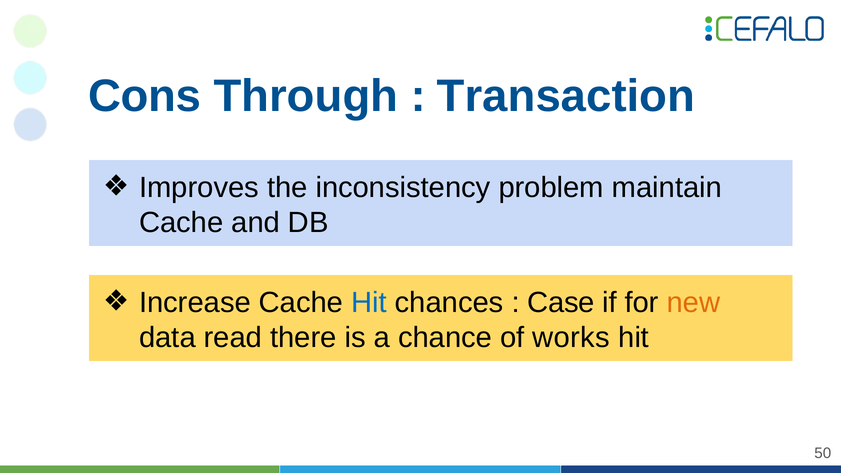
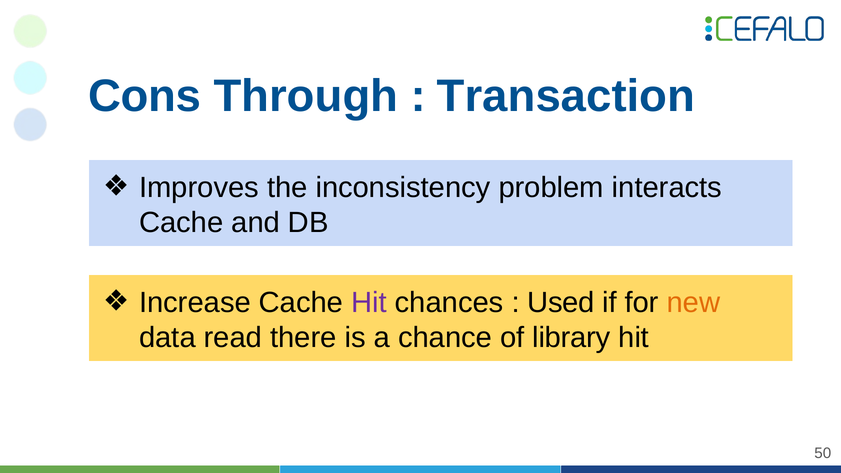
maintain: maintain -> interacts
Hit at (369, 303) colour: blue -> purple
Case: Case -> Used
works: works -> library
